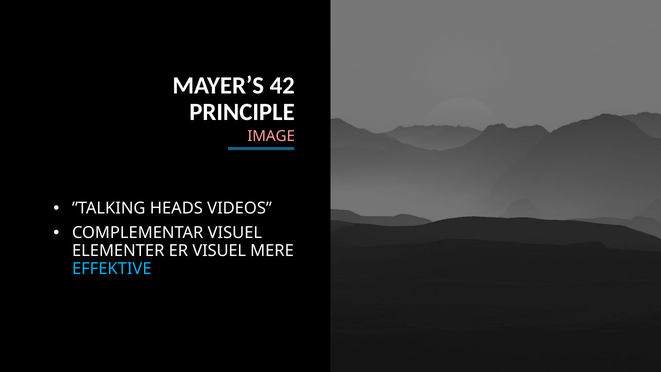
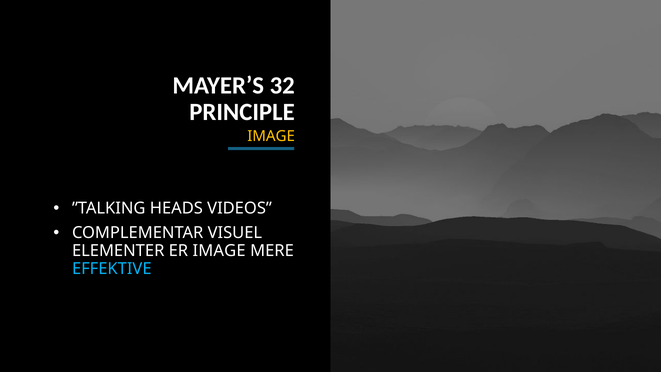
42: 42 -> 32
IMAGE at (271, 136) colour: pink -> yellow
ER VISUEL: VISUEL -> IMAGE
